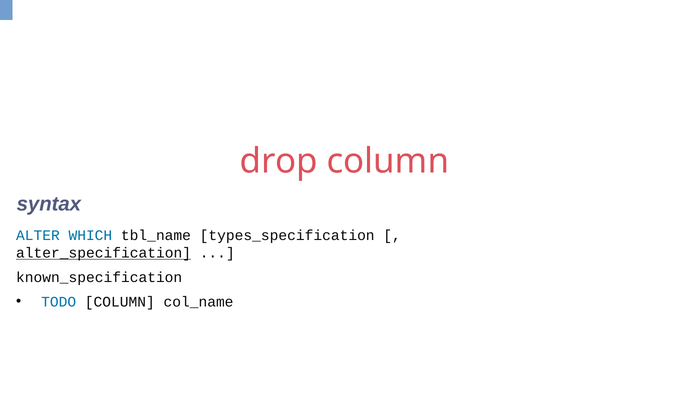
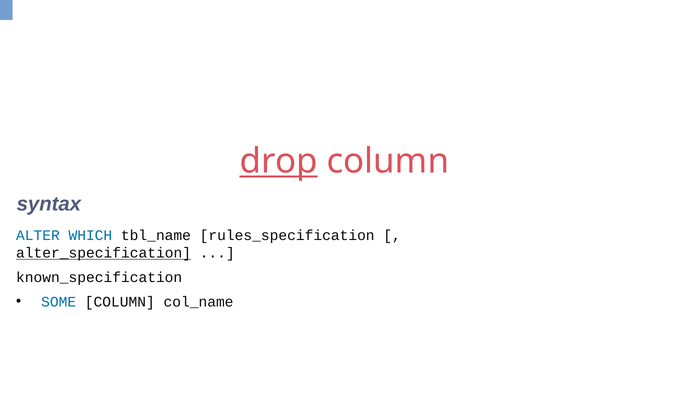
drop underline: none -> present
types_specification: types_specification -> rules_specification
TODO: TODO -> SOME
